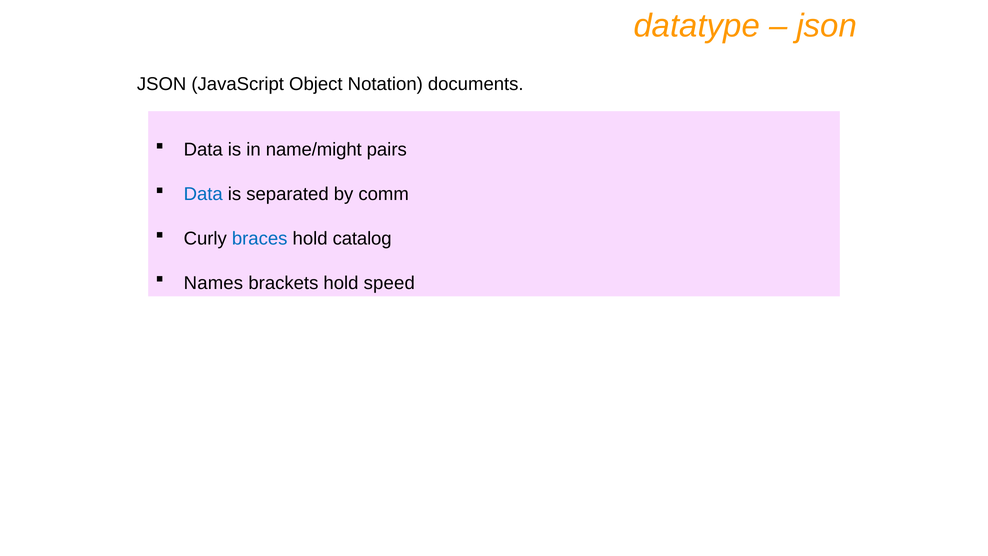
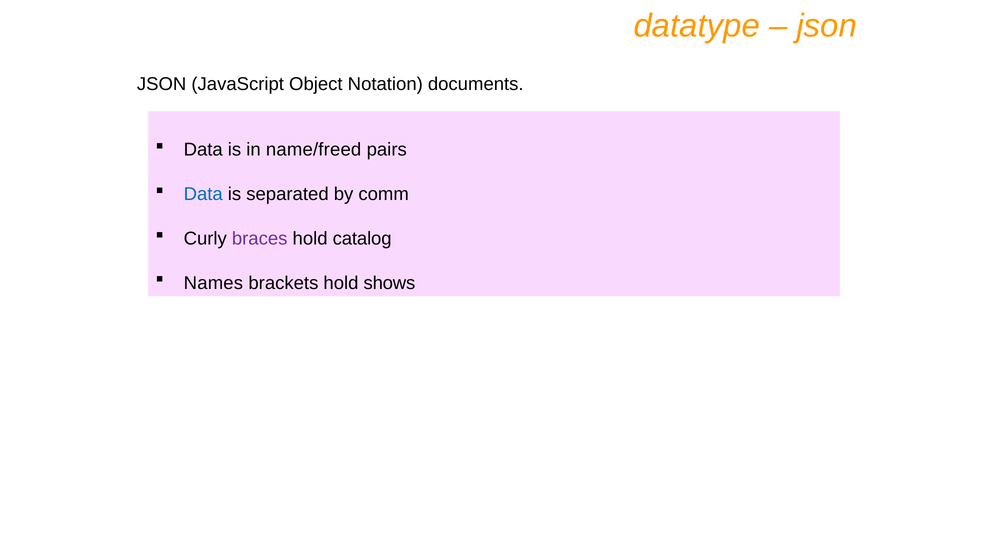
name/might: name/might -> name/freed
braces colour: blue -> purple
speed: speed -> shows
